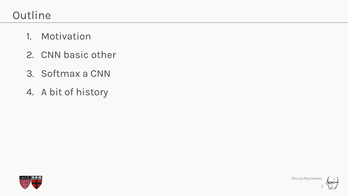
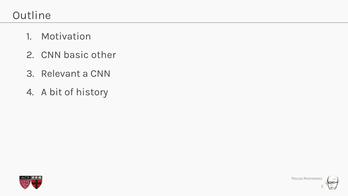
Softmax: Softmax -> Relevant
